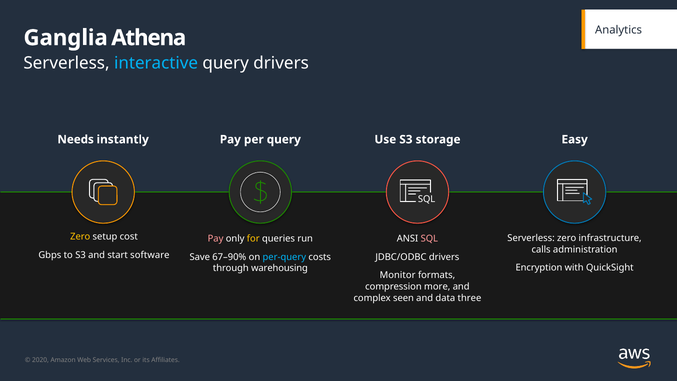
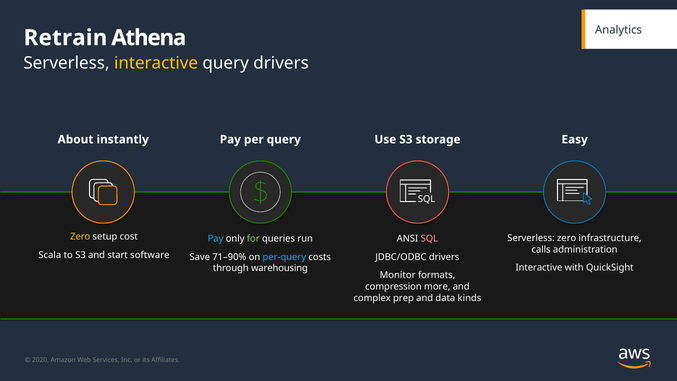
Ganglia: Ganglia -> Retrain
interactive at (156, 63) colour: light blue -> yellow
Needs: Needs -> About
Pay at (216, 239) colour: pink -> light blue
for colour: yellow -> light green
Gbps: Gbps -> Scala
67–90%: 67–90% -> 71–90%
Encryption at (539, 268): Encryption -> Interactive
seen: seen -> prep
three: three -> kinds
